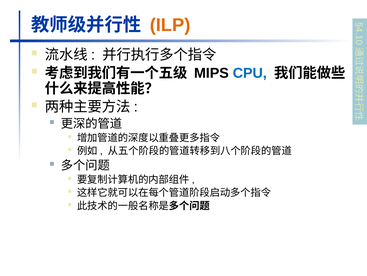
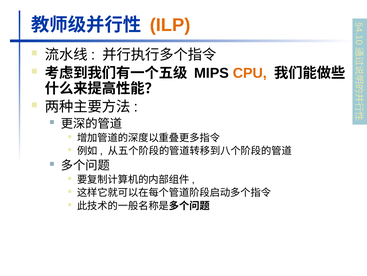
CPU colour: blue -> orange
